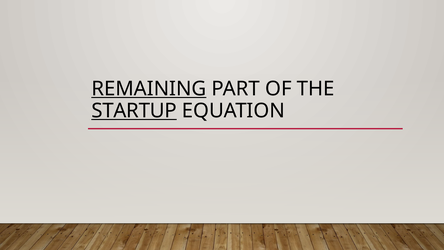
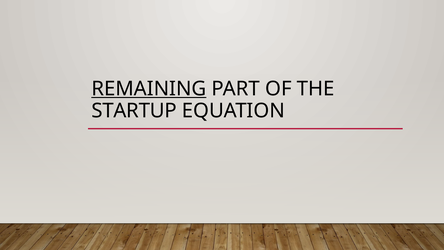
STARTUP underline: present -> none
